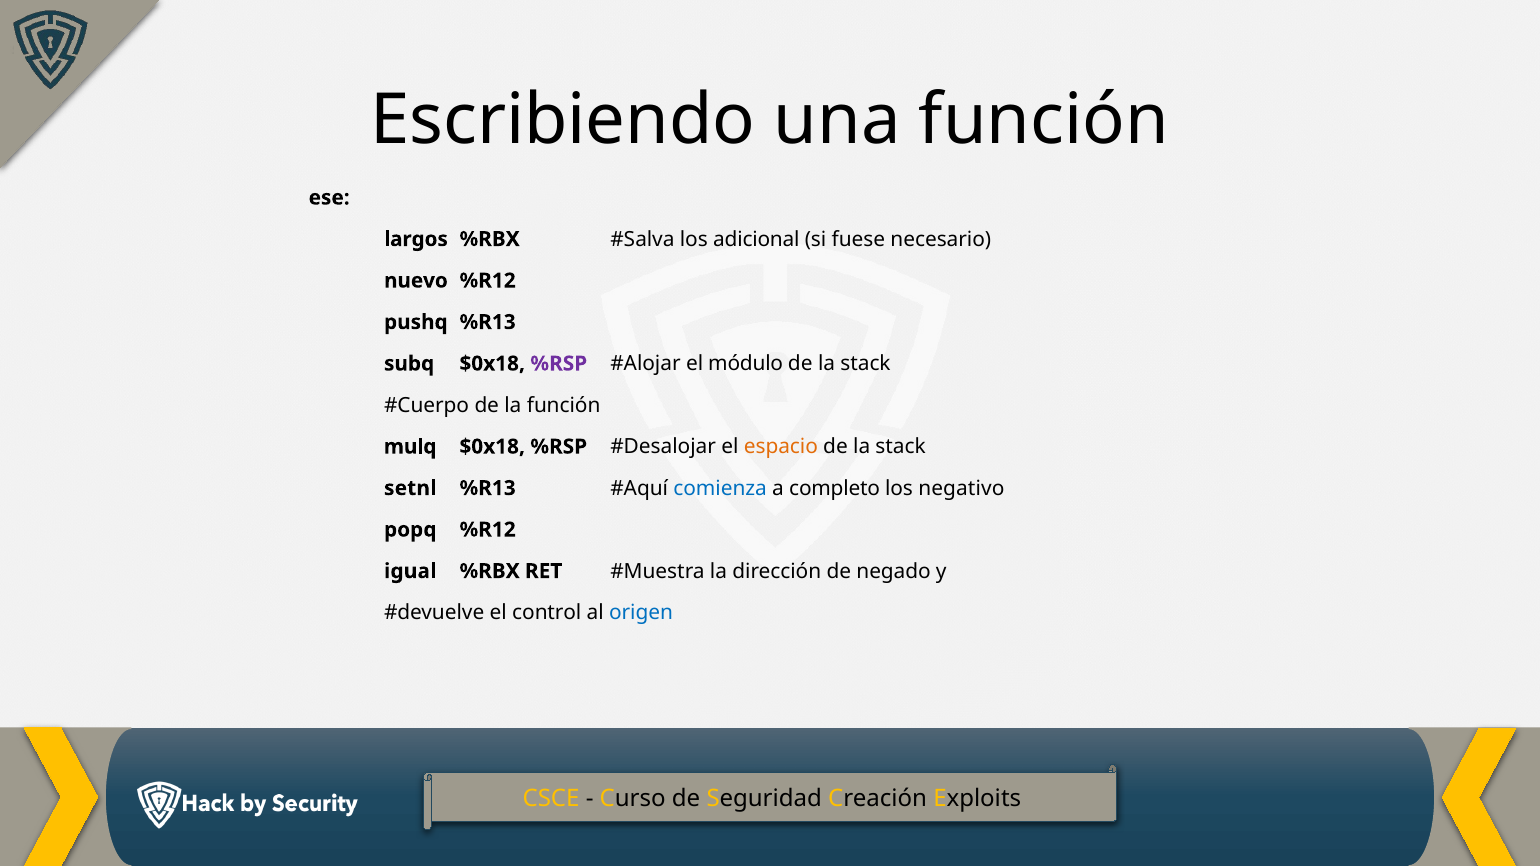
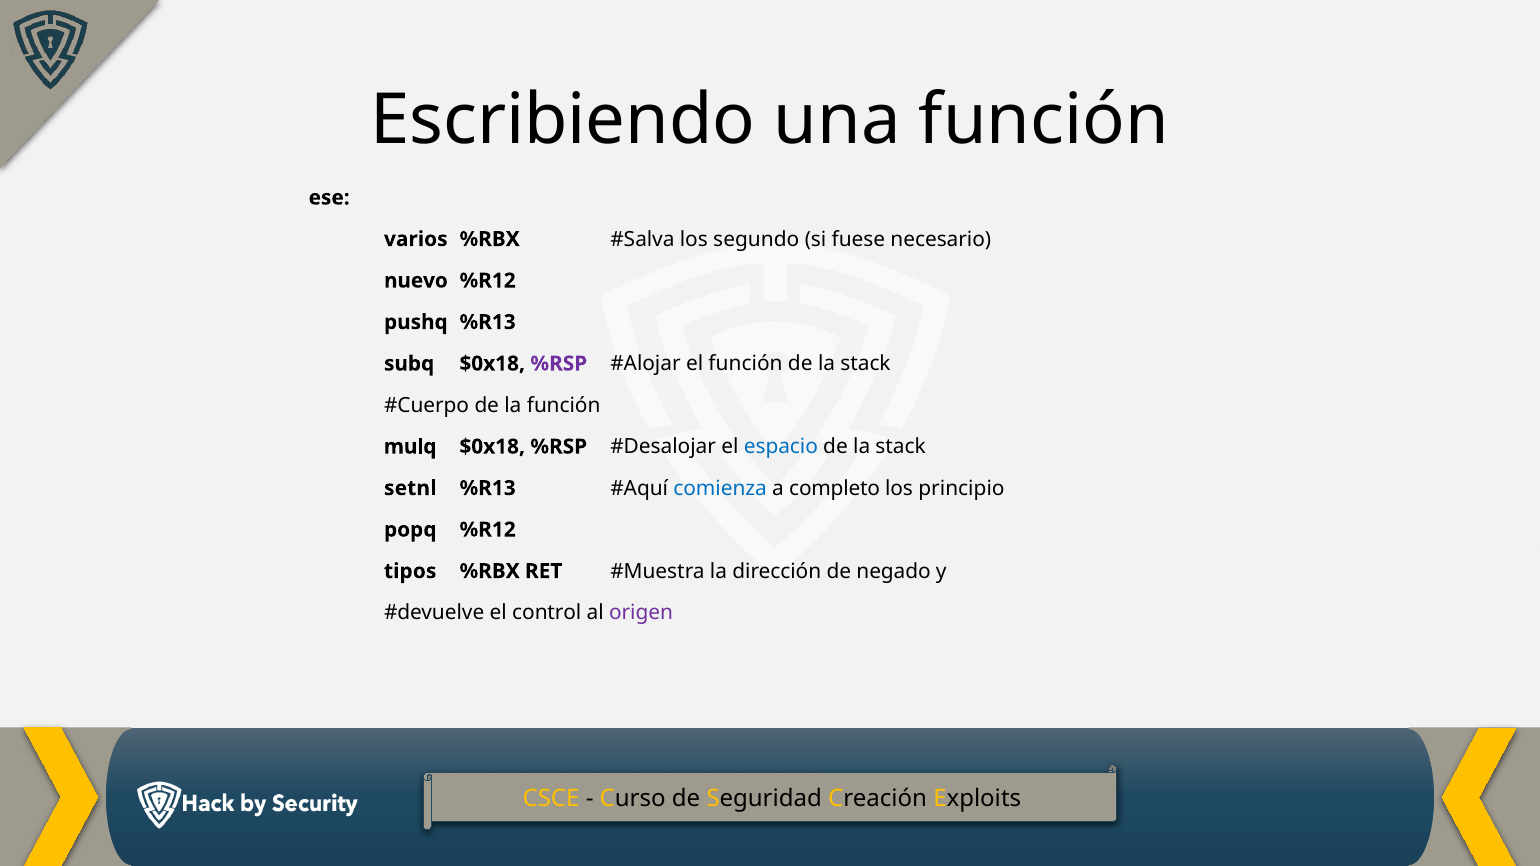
largos: largos -> varios
adicional: adicional -> segundo
el módulo: módulo -> función
espacio colour: orange -> blue
negativo: negativo -> principio
igual: igual -> tipos
origen colour: blue -> purple
